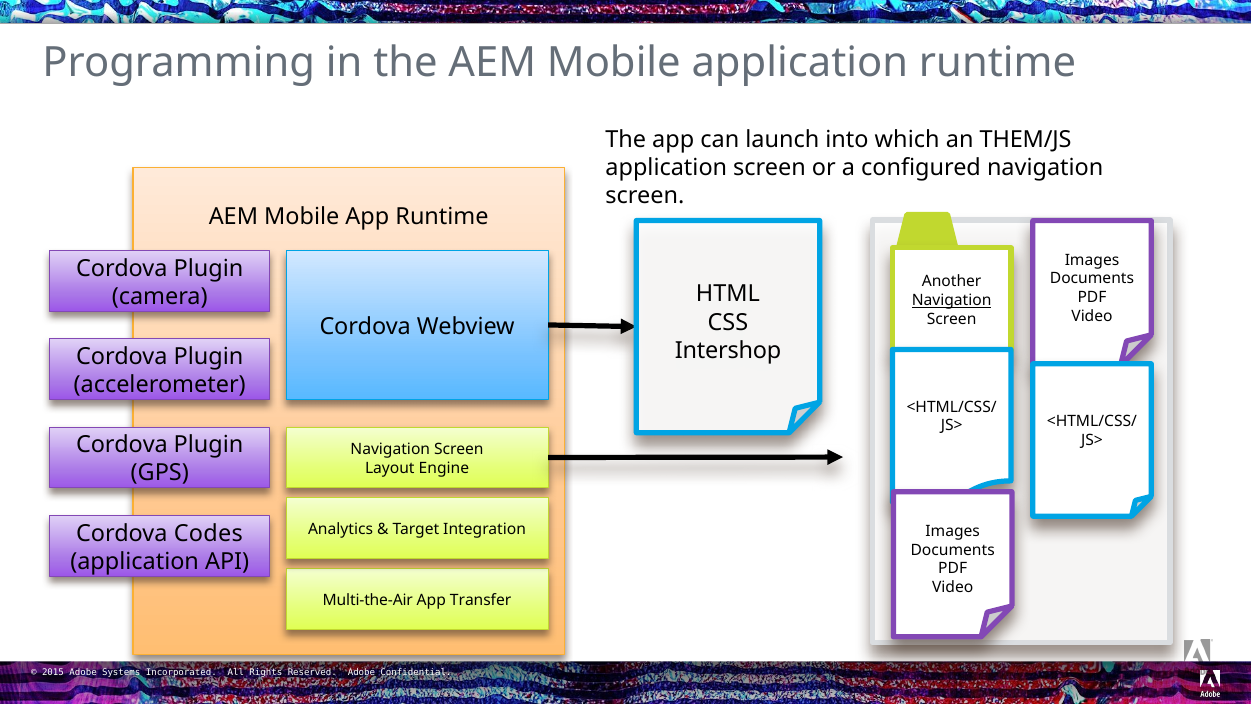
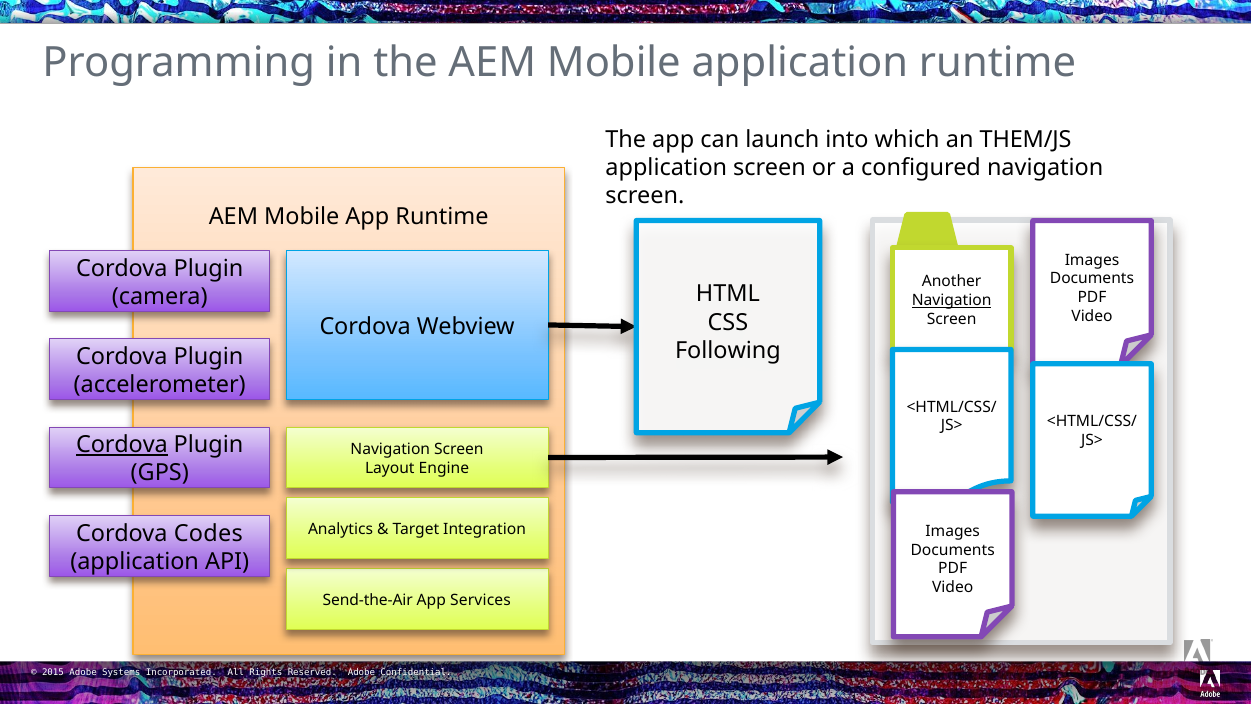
Intershop: Intershop -> Following
Cordova at (122, 445) underline: none -> present
Multi-the-Air: Multi-the-Air -> Send-the-Air
Transfer: Transfer -> Services
